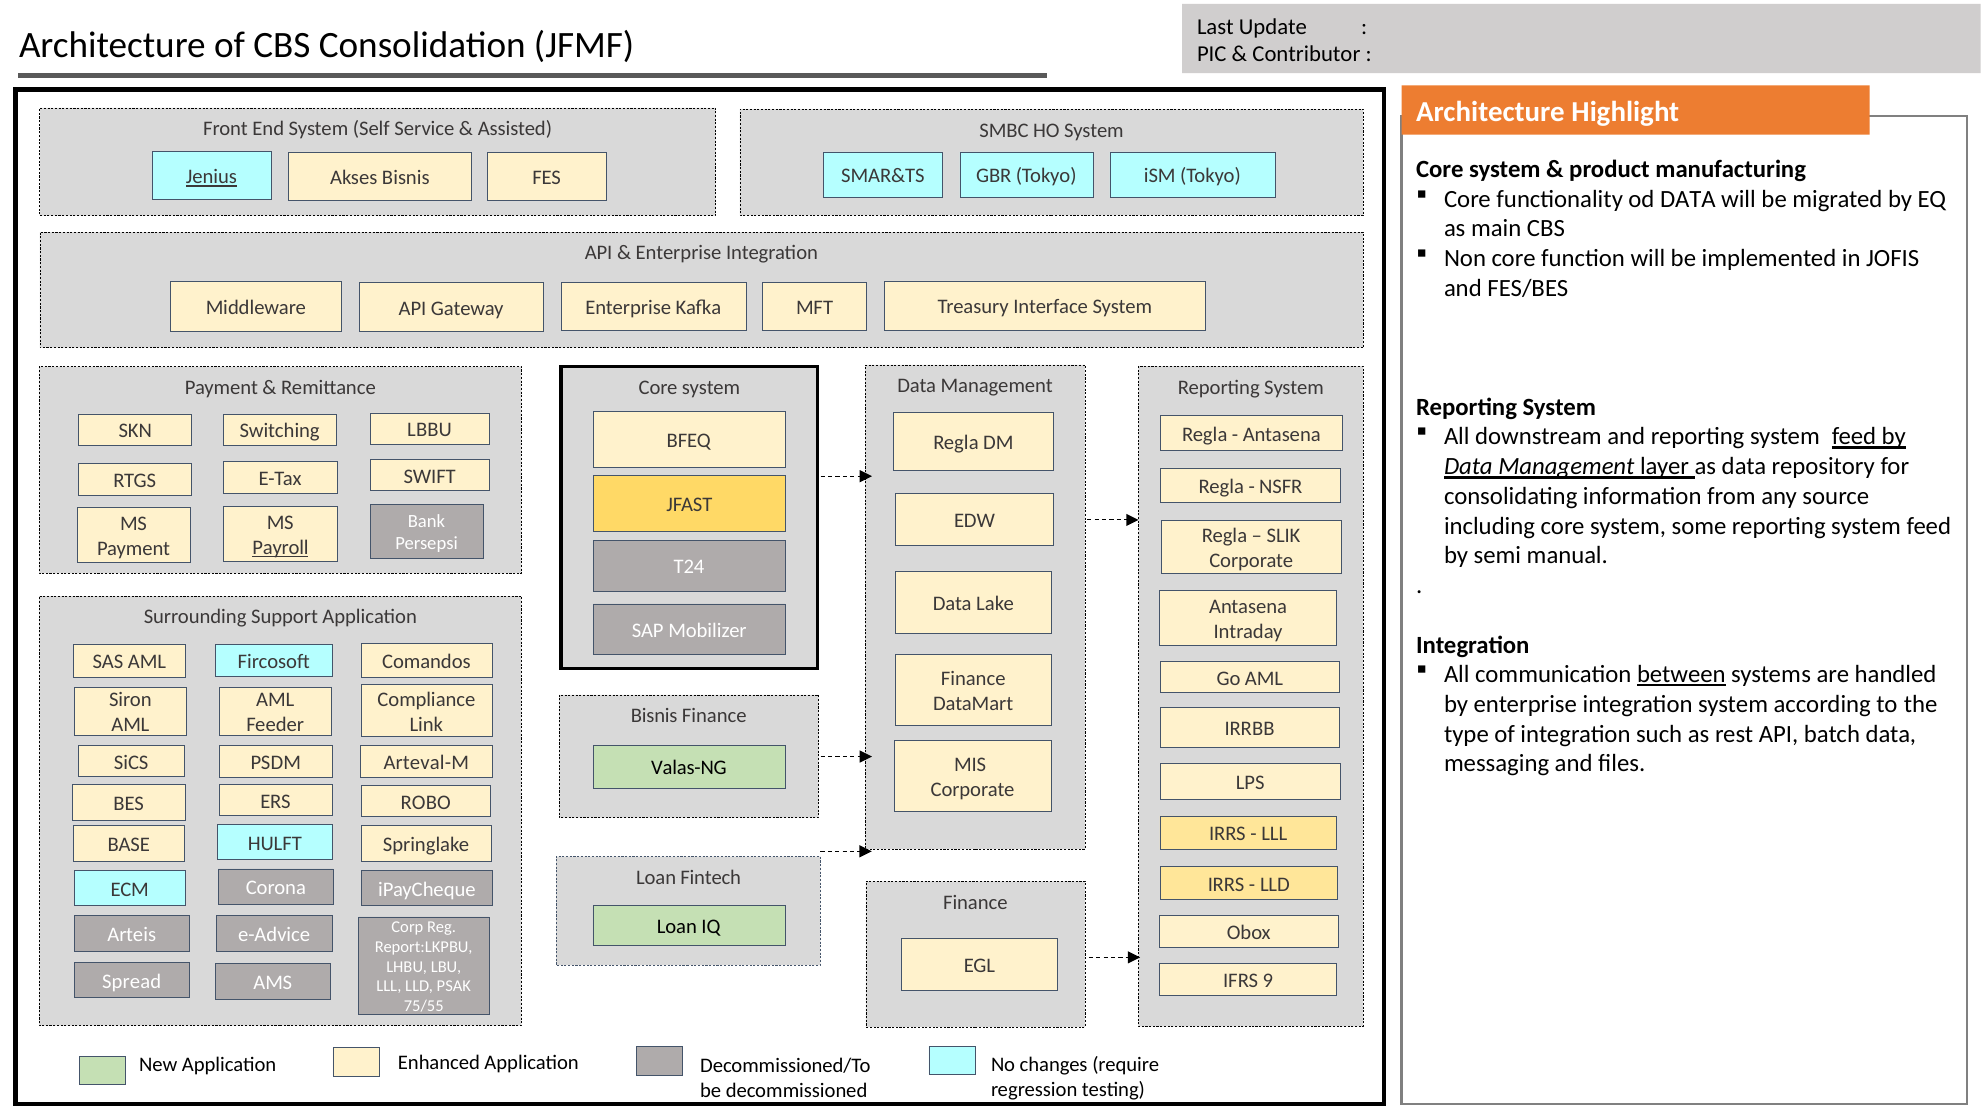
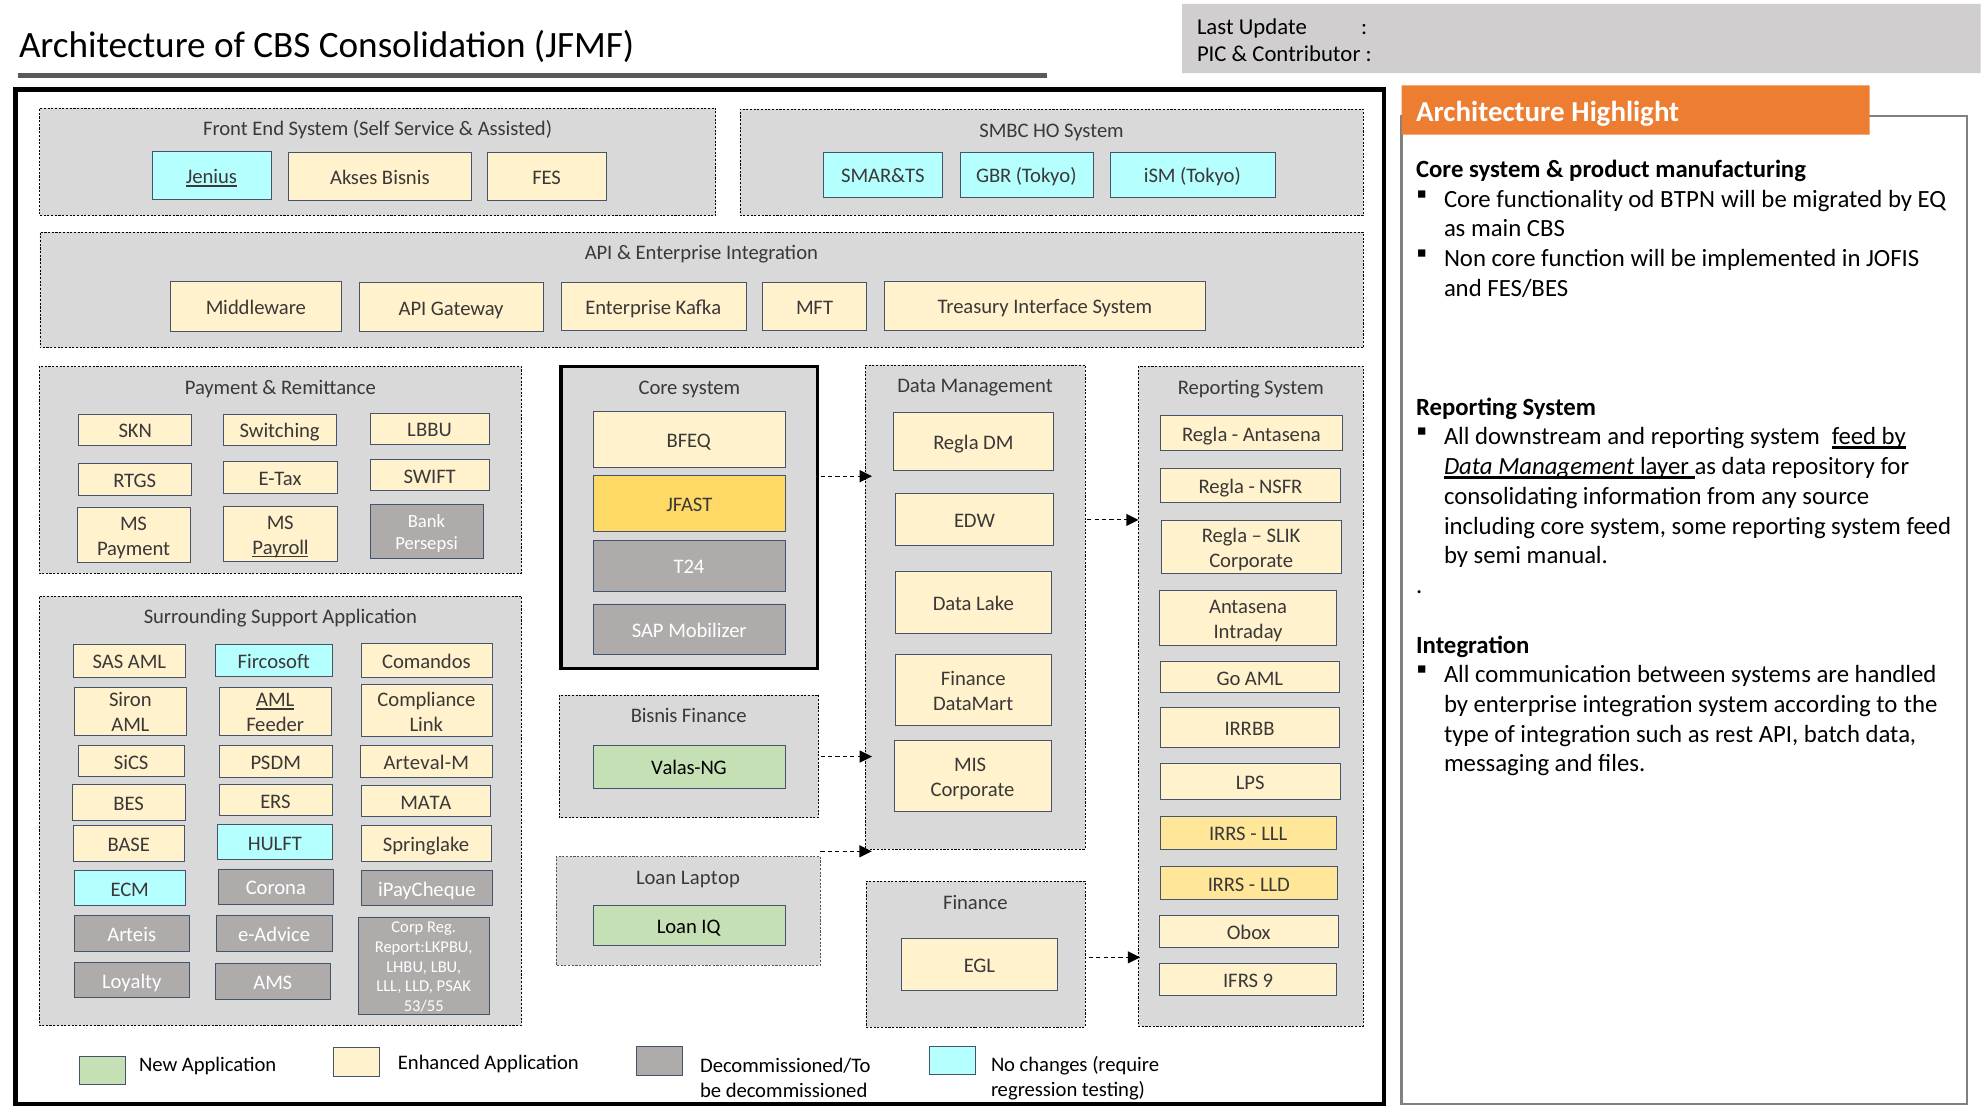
od DATA: DATA -> BTPN
between underline: present -> none
AML at (275, 700) underline: none -> present
ROBO: ROBO -> MATA
Fintech: Fintech -> Laptop
Spread: Spread -> Loyalty
75/55: 75/55 -> 53/55
